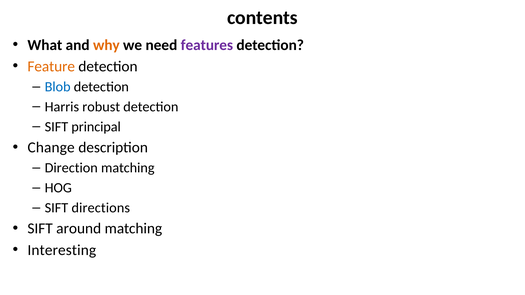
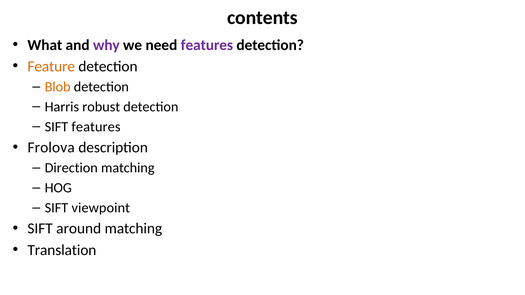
why colour: orange -> purple
Blob colour: blue -> orange
SIFT principal: principal -> features
Change: Change -> Frolova
directions: directions -> viewpoint
Interesting: Interesting -> Translation
